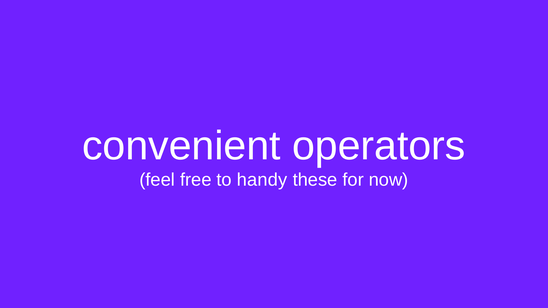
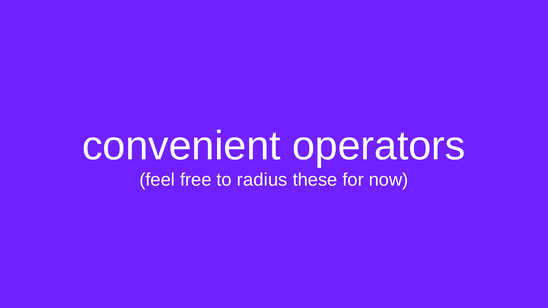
handy: handy -> radius
